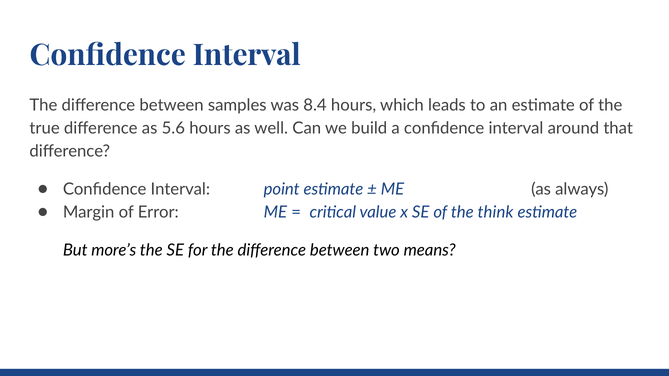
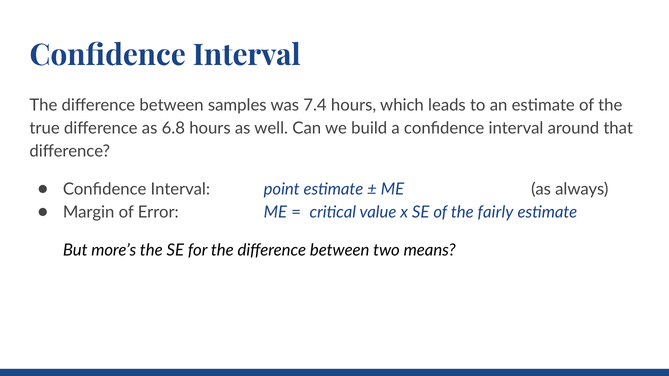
8.4: 8.4 -> 7.4
5.6: 5.6 -> 6.8
think: think -> fairly
